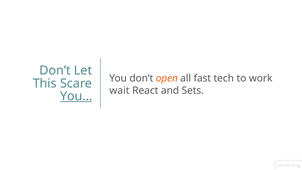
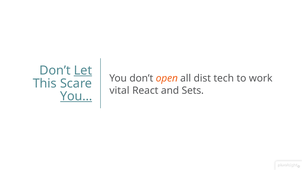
Let underline: none -> present
fast: fast -> dist
wait: wait -> vital
